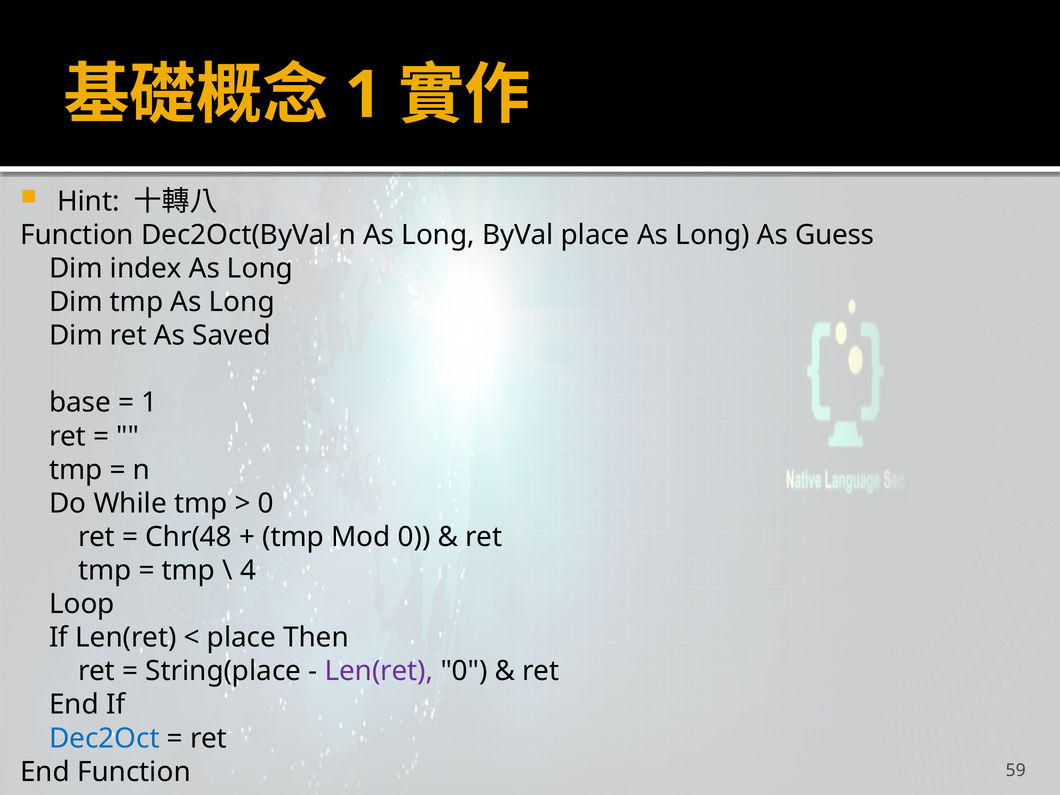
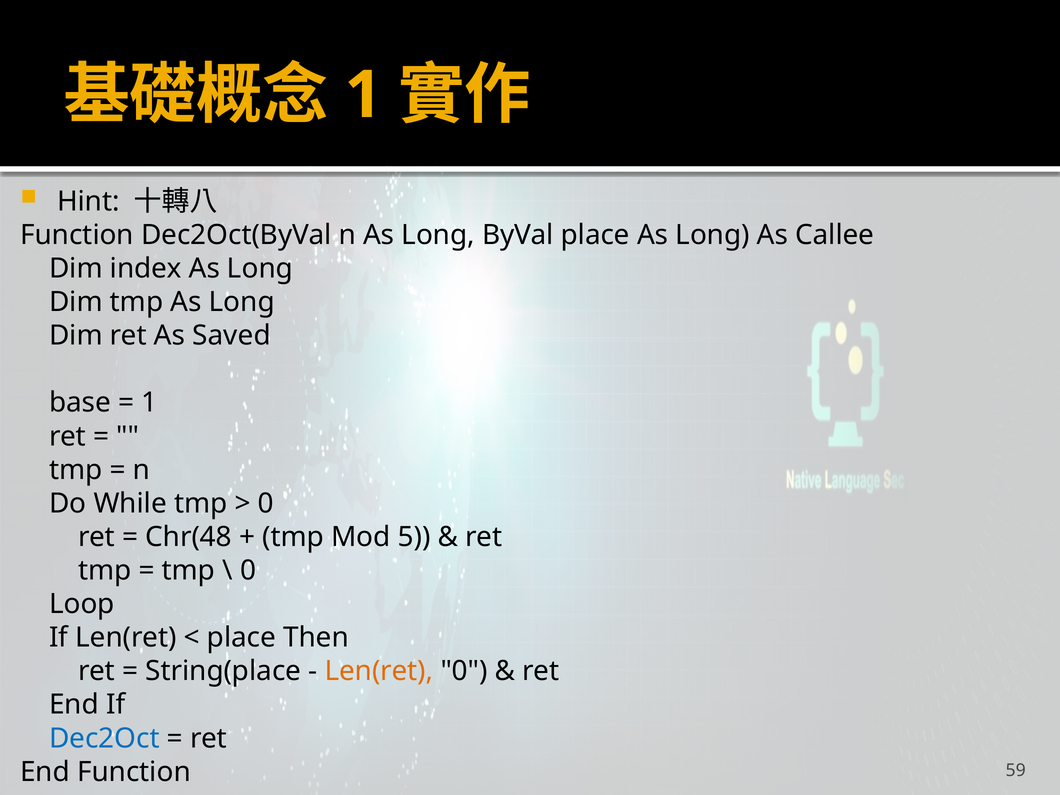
Guess: Guess -> Callee
Mod 0: 0 -> 5
4 at (248, 571): 4 -> 0
Len(ret at (379, 671) colour: purple -> orange
